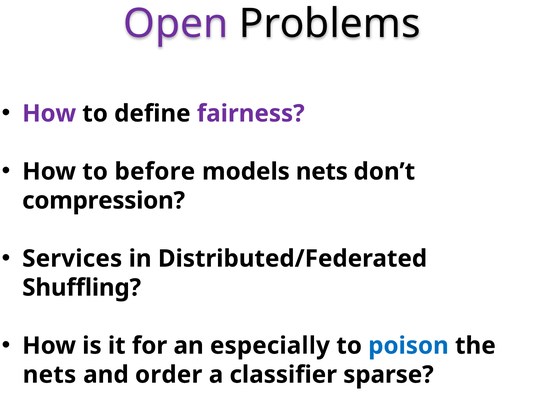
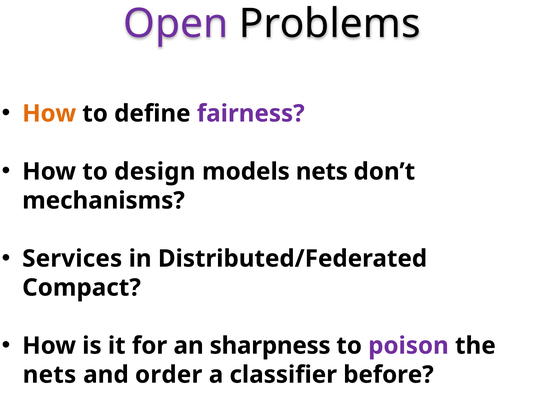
How at (49, 114) colour: purple -> orange
before: before -> design
compression: compression -> mechanisms
Shuffling: Shuffling -> Compact
especially: especially -> sharpness
poison colour: blue -> purple
sparse: sparse -> before
